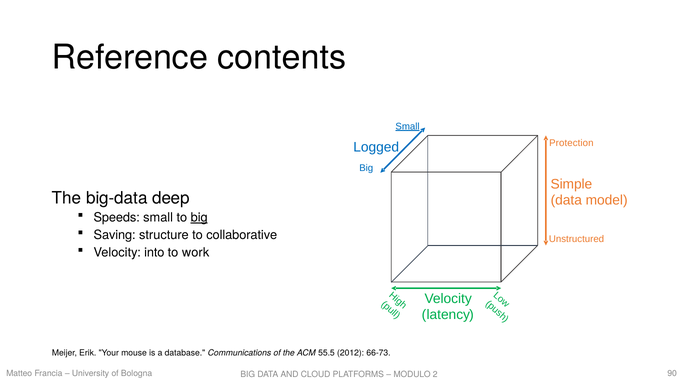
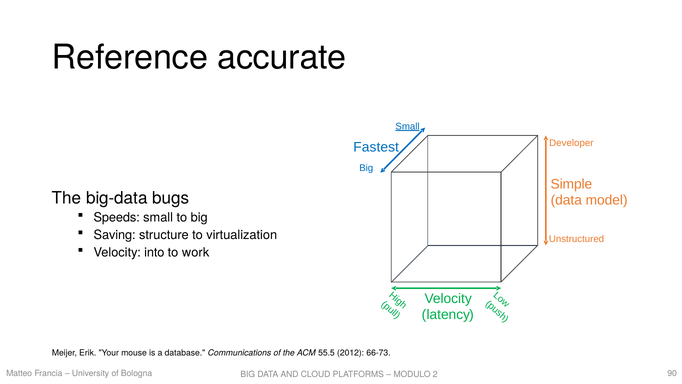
contents: contents -> accurate
Protection: Protection -> Developer
Logged: Logged -> Fastest
deep: deep -> bugs
big at (199, 217) underline: present -> none
collaborative: collaborative -> virtualization
